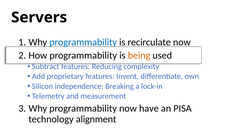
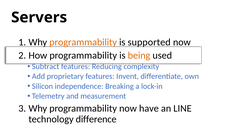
programmability at (83, 42) colour: blue -> orange
recirculate: recirculate -> supported
PISA: PISA -> LINE
alignment: alignment -> difference
